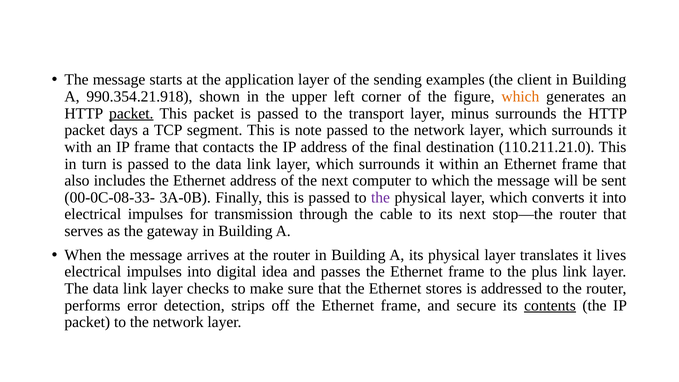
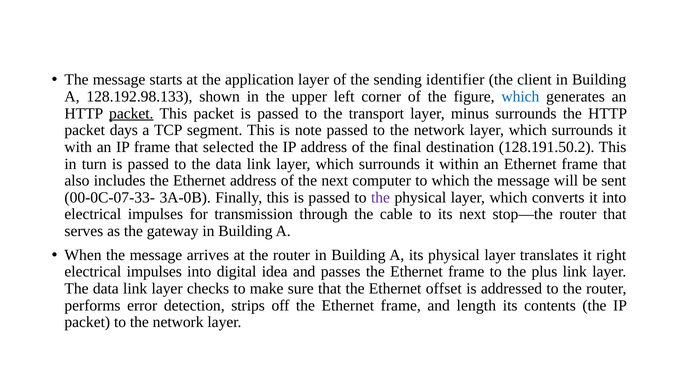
examples: examples -> identifier
990.354.21.918: 990.354.21.918 -> 128.192.98.133
which at (520, 97) colour: orange -> blue
contacts: contacts -> selected
110.211.21.0: 110.211.21.0 -> 128.191.50.2
00-0C-08-33-: 00-0C-08-33- -> 00-0C-07-33-
lives: lives -> right
stores: stores -> offset
secure: secure -> length
contents underline: present -> none
